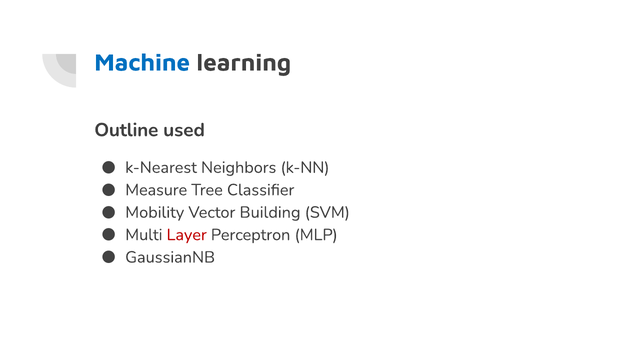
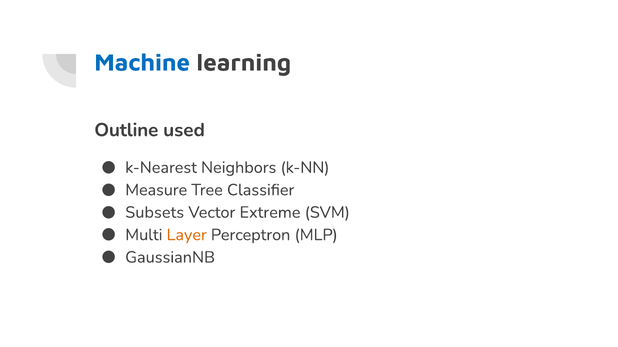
Mobility: Mobility -> Subsets
Building: Building -> Extreme
Layer colour: red -> orange
